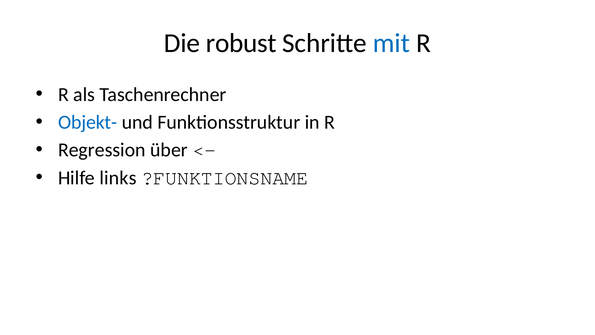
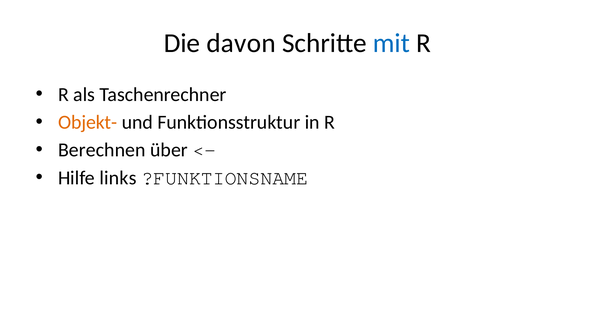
robust: robust -> davon
Objekt- colour: blue -> orange
Regression: Regression -> Berechnen
